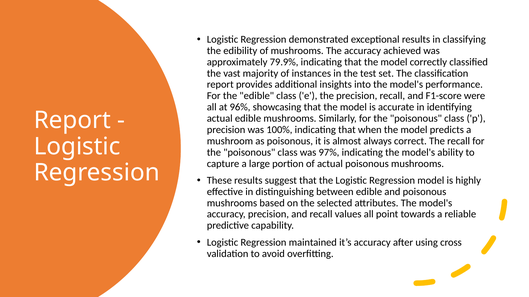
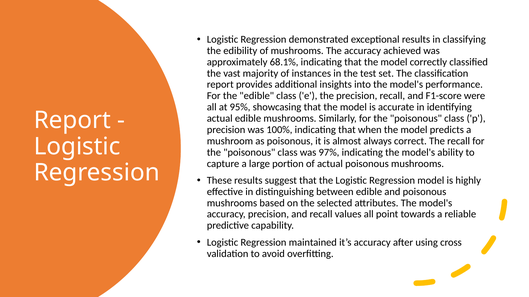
79.9%: 79.9% -> 68.1%
96%: 96% -> 95%
